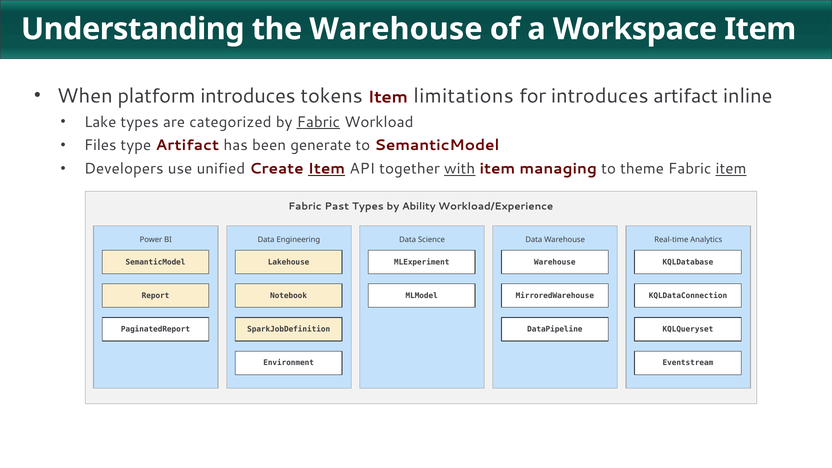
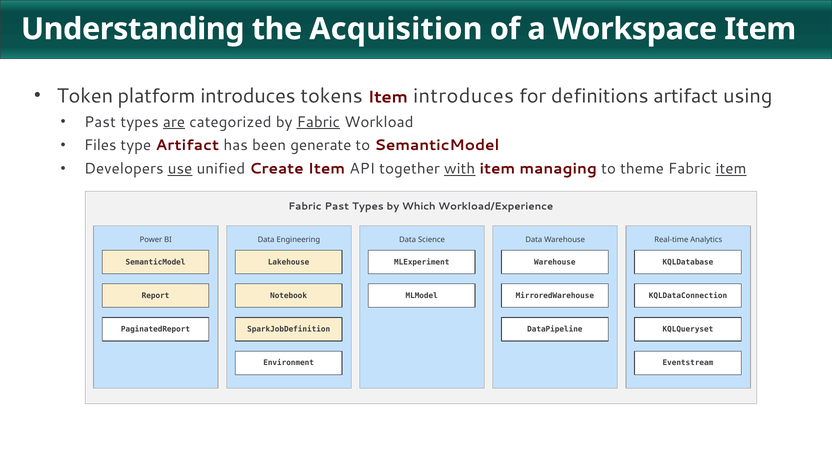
the Warehouse: Warehouse -> Acquisition
When: When -> Token
Item limitations: limitations -> introduces
for introduces: introduces -> definitions
inline: inline -> using
Lake at (100, 122): Lake -> Past
are underline: none -> present
use underline: none -> present
Item at (326, 169) underline: present -> none
Ability: Ability -> Which
